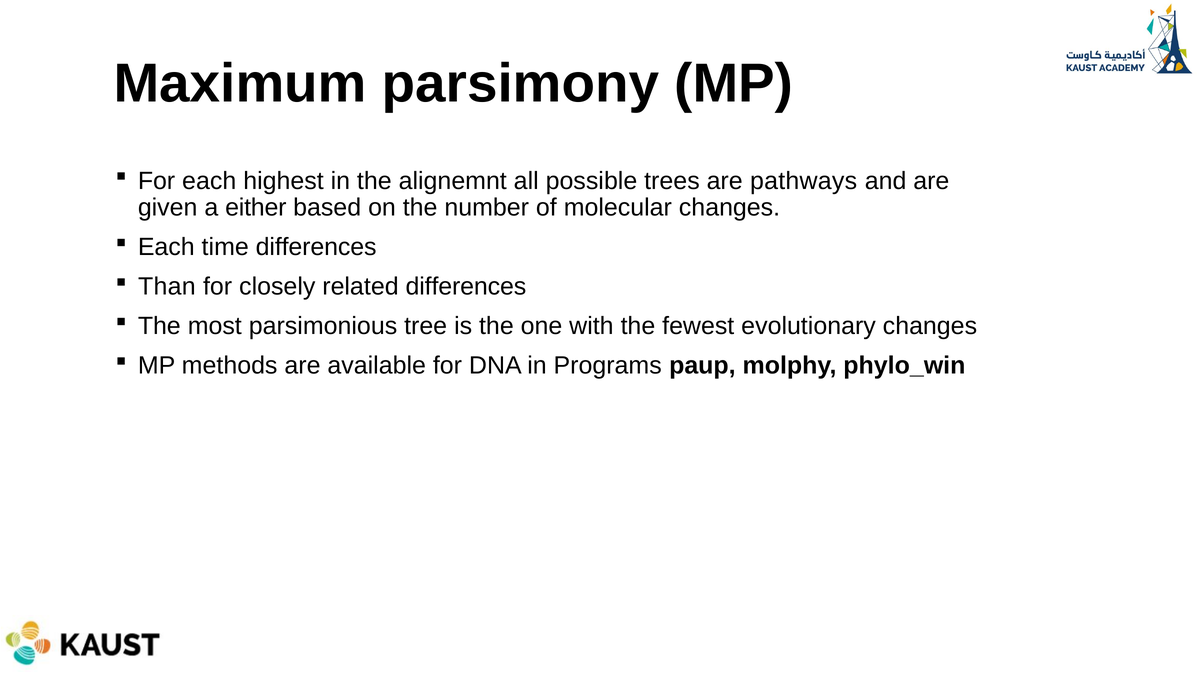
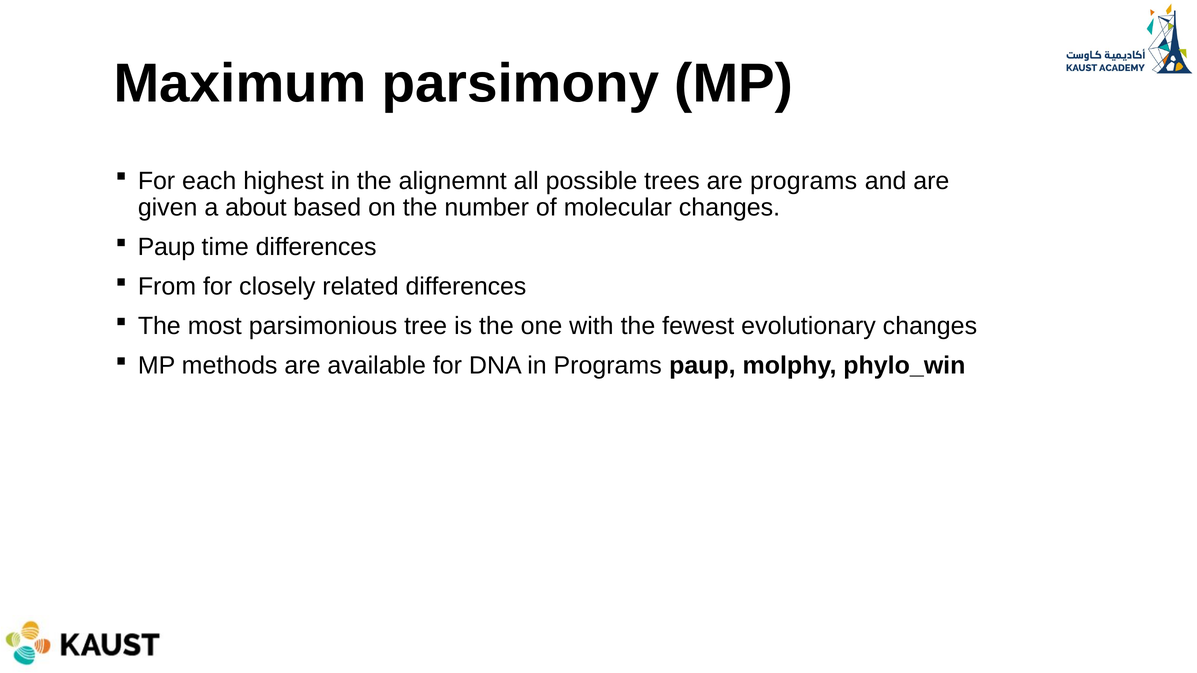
are pathways: pathways -> programs
either: either -> about
Each at (166, 247): Each -> Paup
Than: Than -> From
